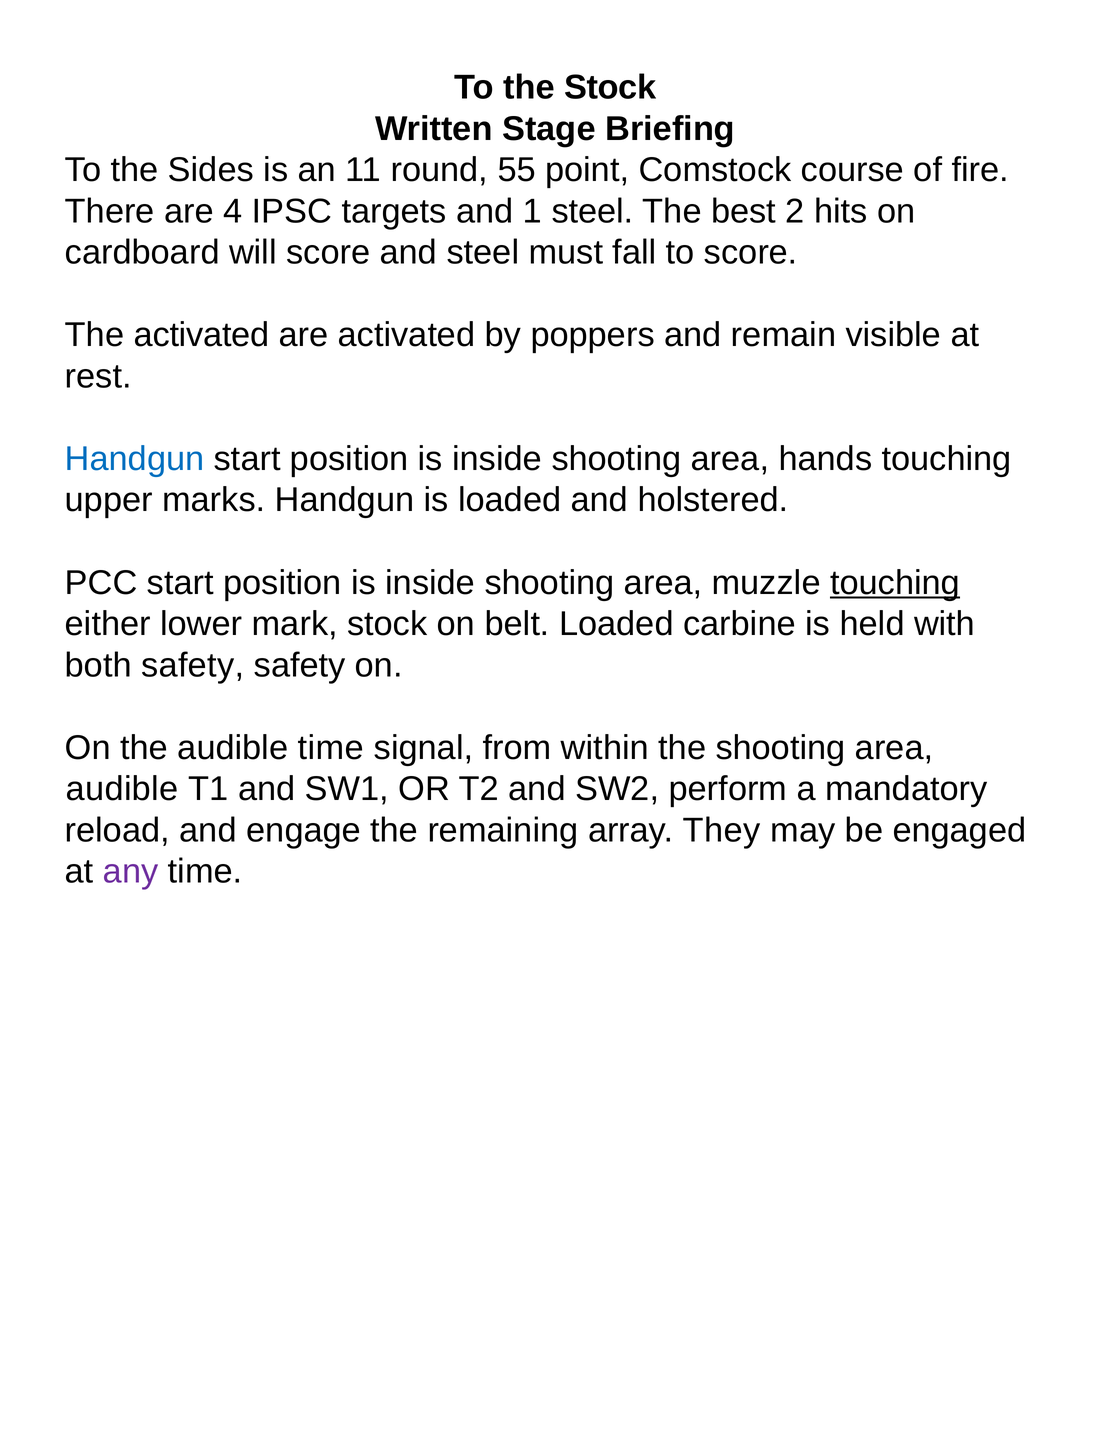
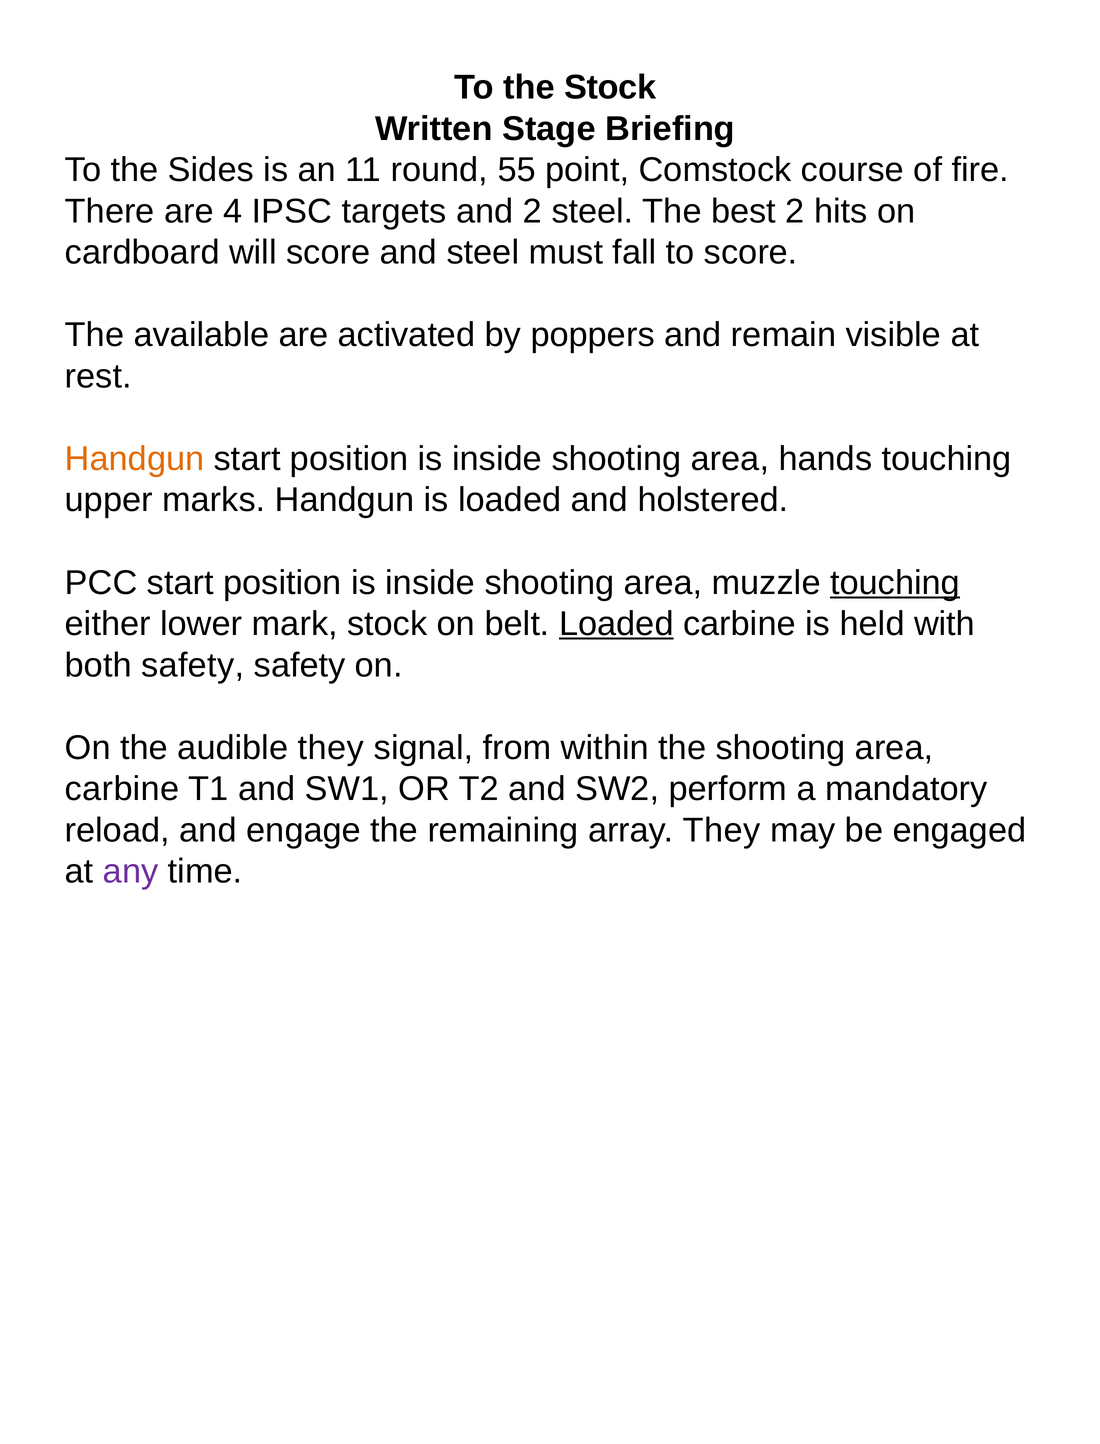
and 1: 1 -> 2
The activated: activated -> available
Handgun at (135, 459) colour: blue -> orange
Loaded at (616, 624) underline: none -> present
audible time: time -> they
audible at (122, 789): audible -> carbine
